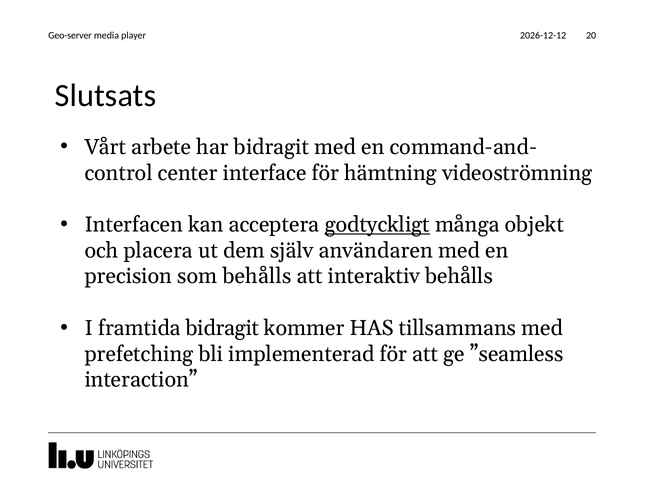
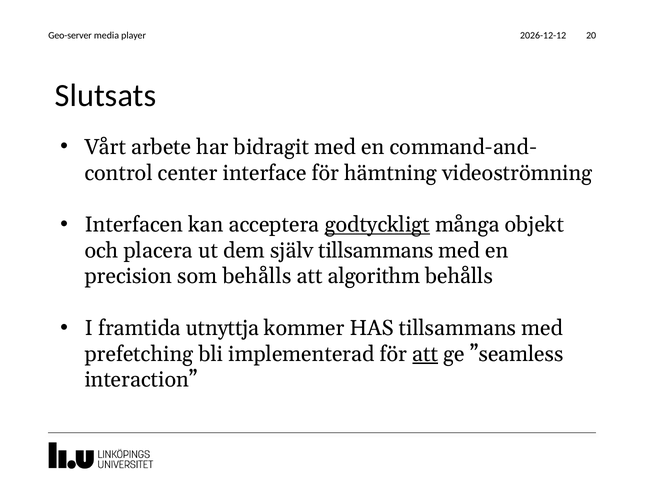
själv användaren: användaren -> tillsammans
interaktiv: interaktiv -> algorithm
framtida bidragit: bidragit -> utnyttja
att at (425, 354) underline: none -> present
